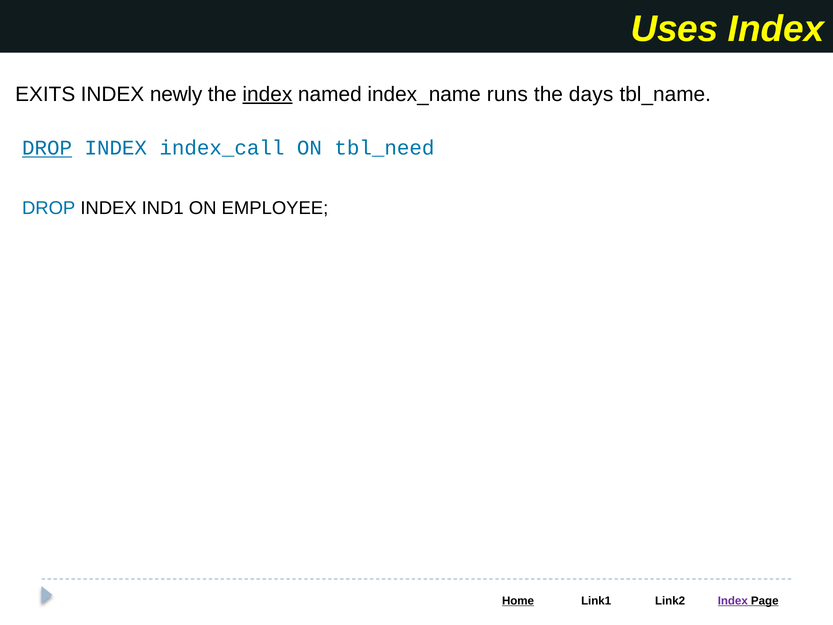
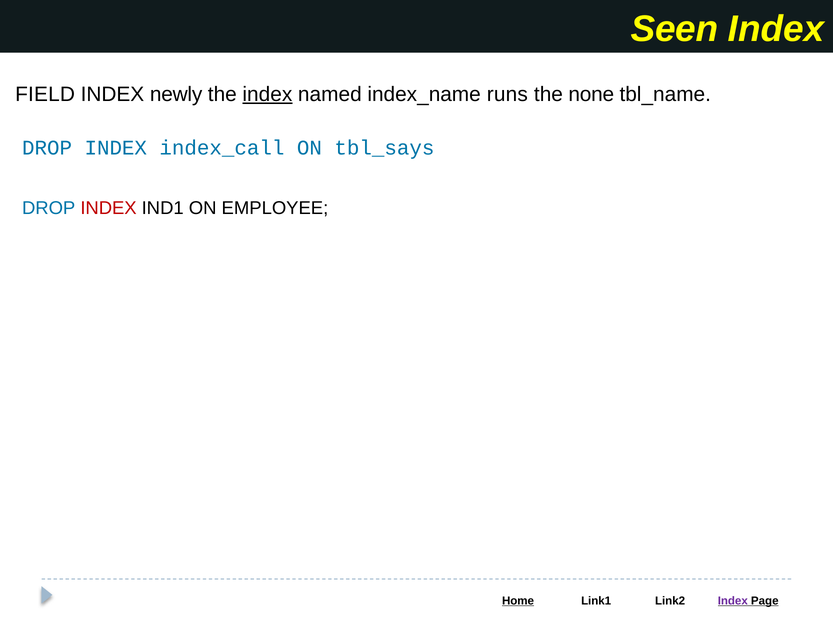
Uses: Uses -> Seen
EXITS: EXITS -> FIELD
days: days -> none
DROP at (47, 148) underline: present -> none
tbl_need: tbl_need -> tbl_says
INDEX at (109, 208) colour: black -> red
